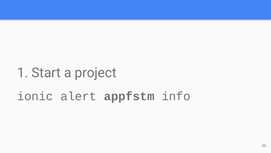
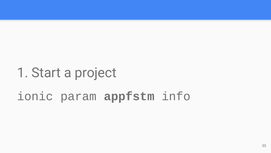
alert: alert -> param
